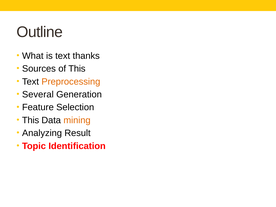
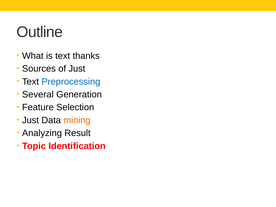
of This: This -> Just
Preprocessing colour: orange -> blue
This at (31, 120): This -> Just
